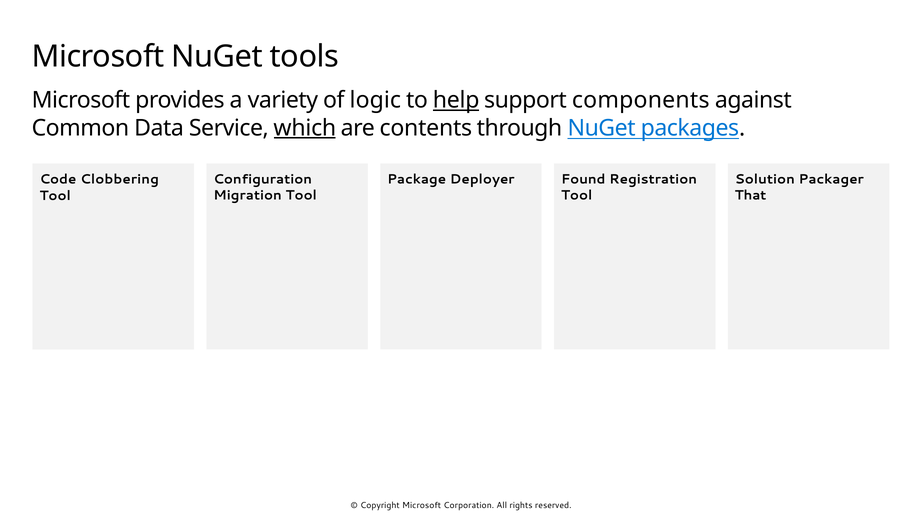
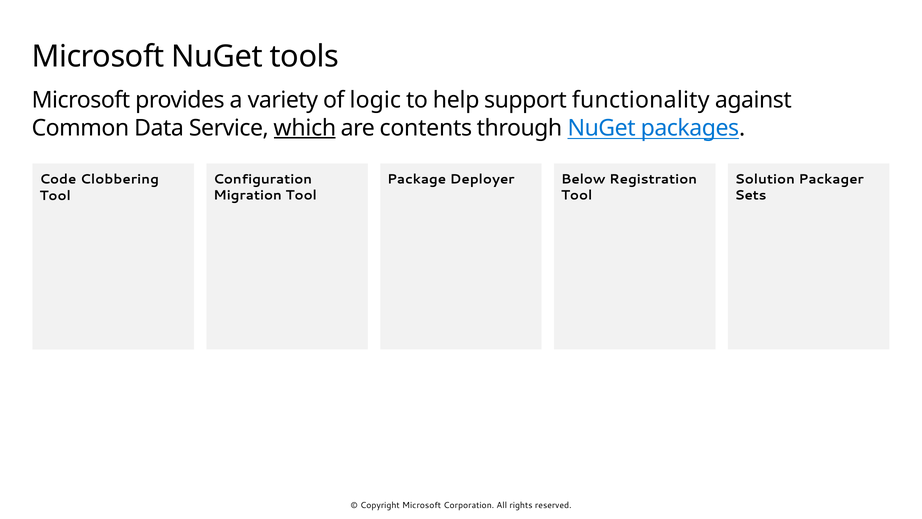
help underline: present -> none
components: components -> functionality
Found: Found -> Below
That: That -> Sets
